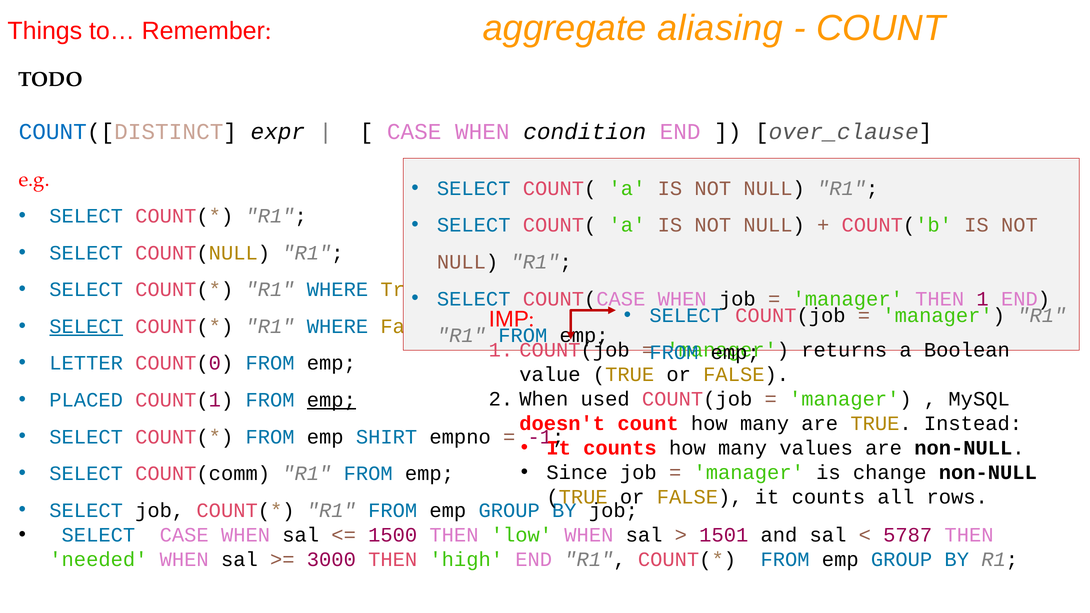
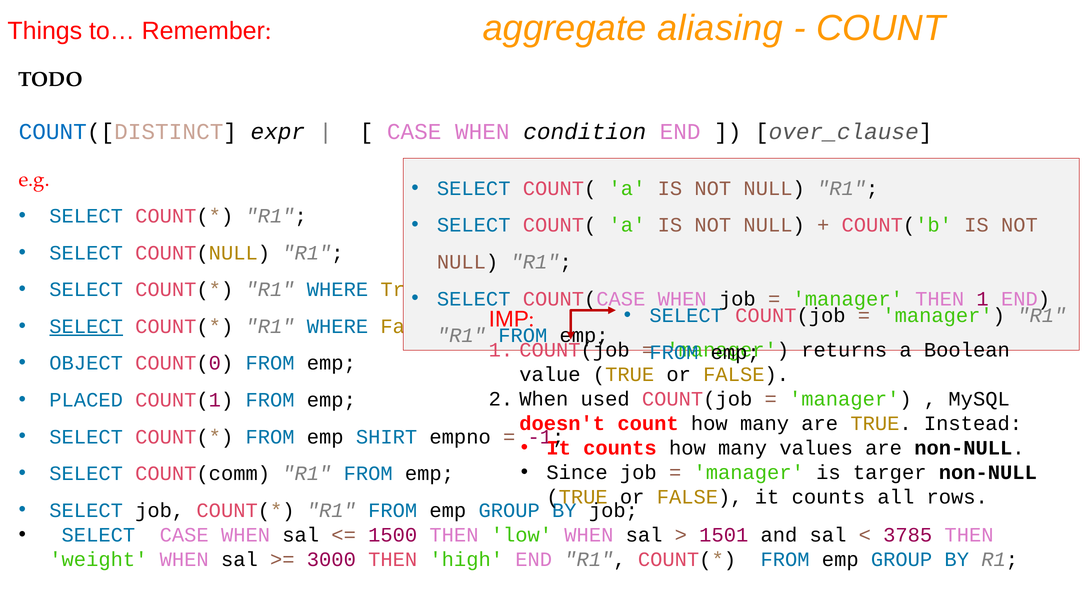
LETTER: LETTER -> OBJECT
emp at (331, 400) underline: present -> none
change: change -> targer
5787: 5787 -> 3785
needed: needed -> weight
